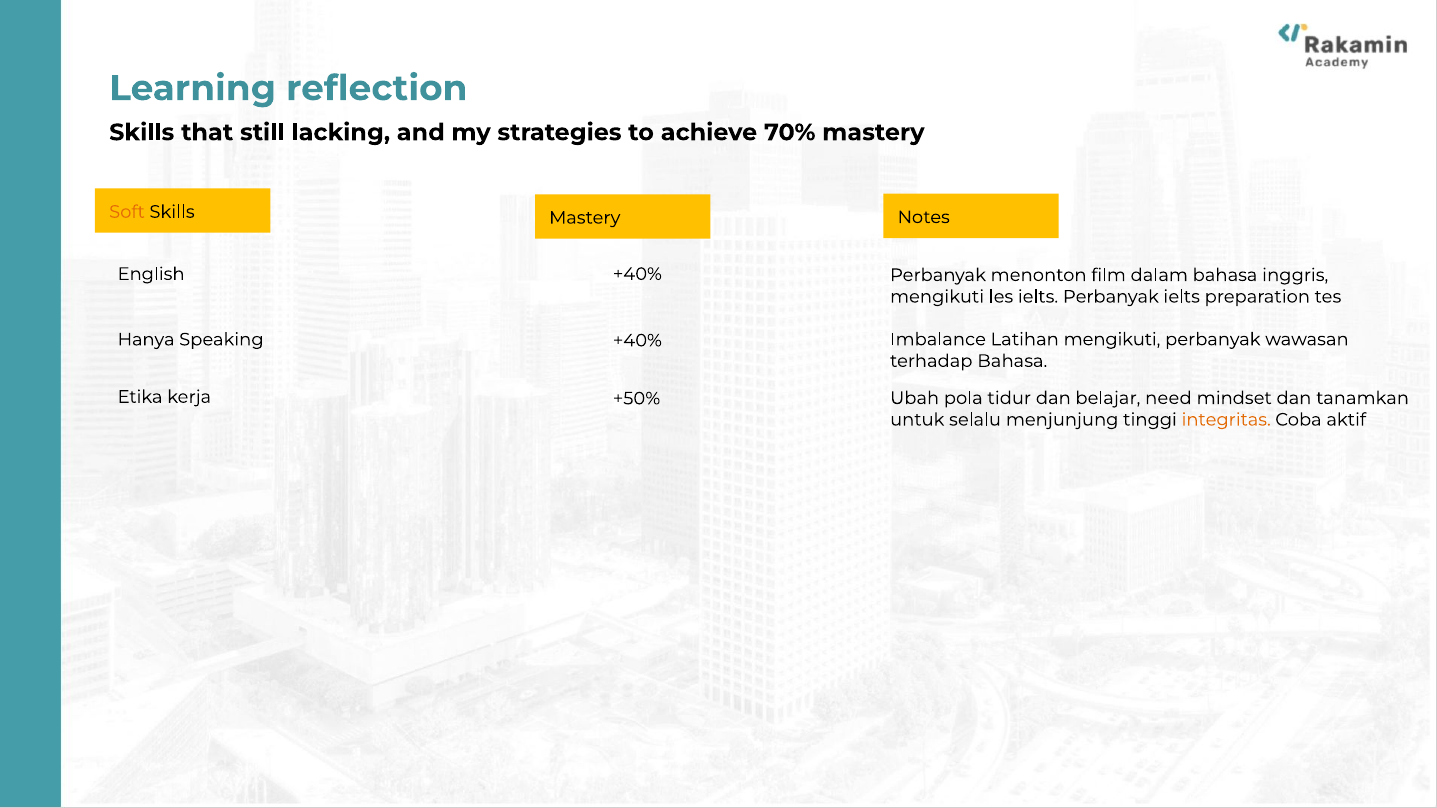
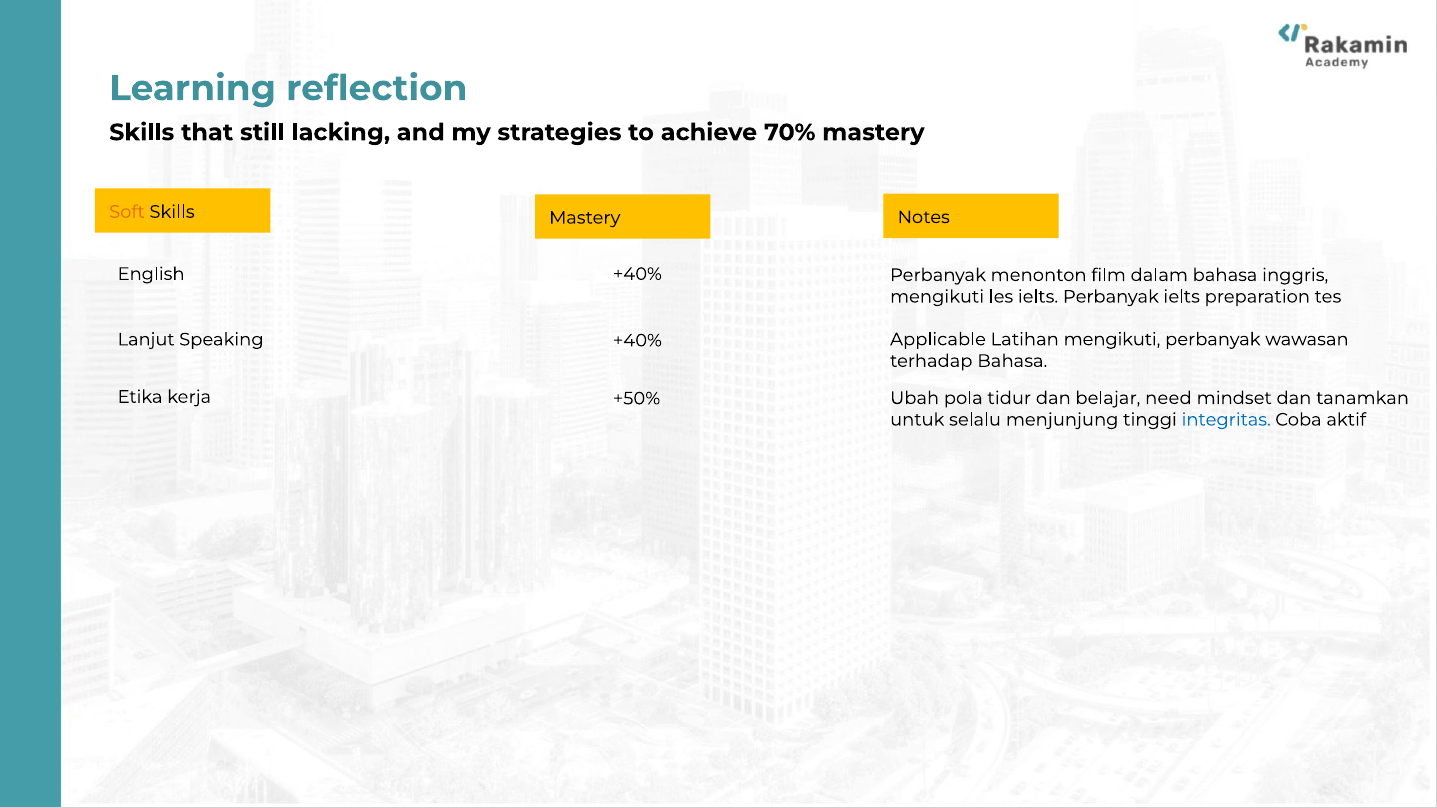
Hanya: Hanya -> Lanjut
Imbalance: Imbalance -> Applicable
integritas colour: orange -> blue
